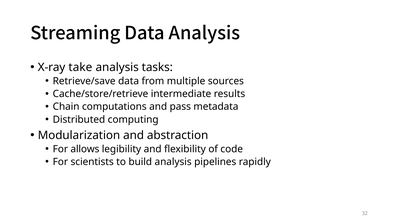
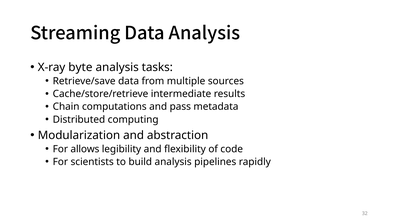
take: take -> byte
